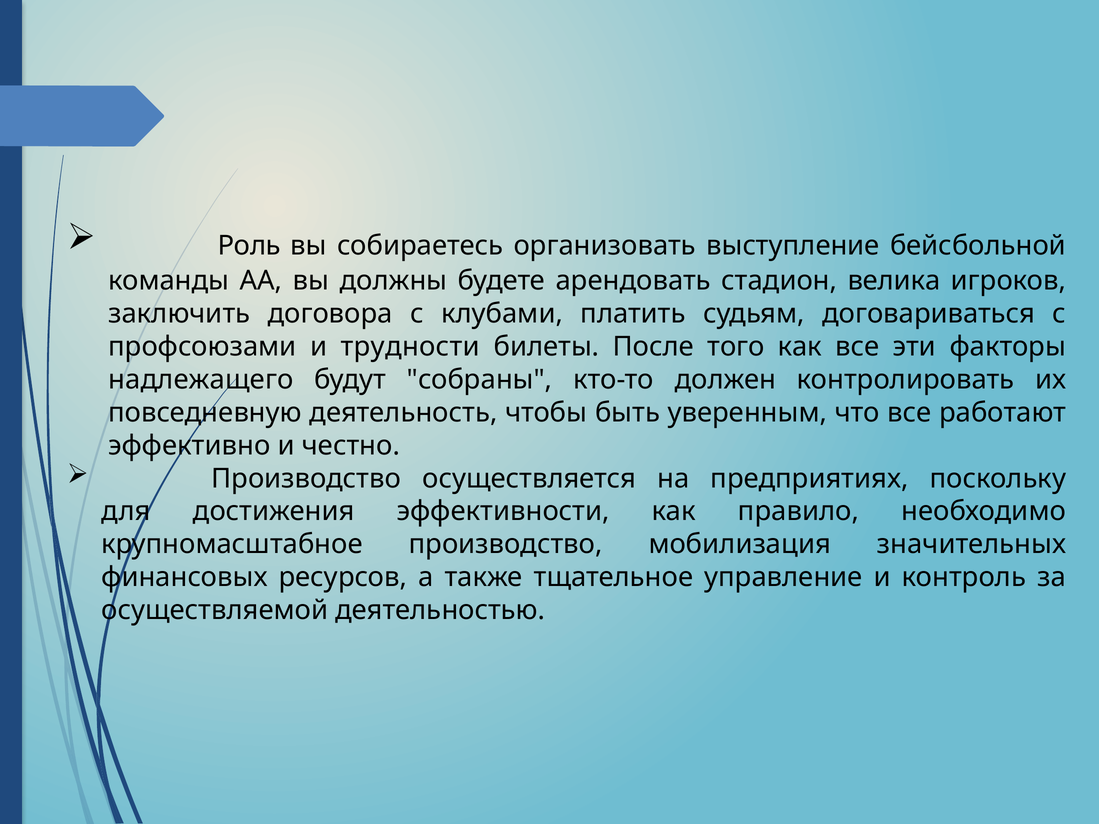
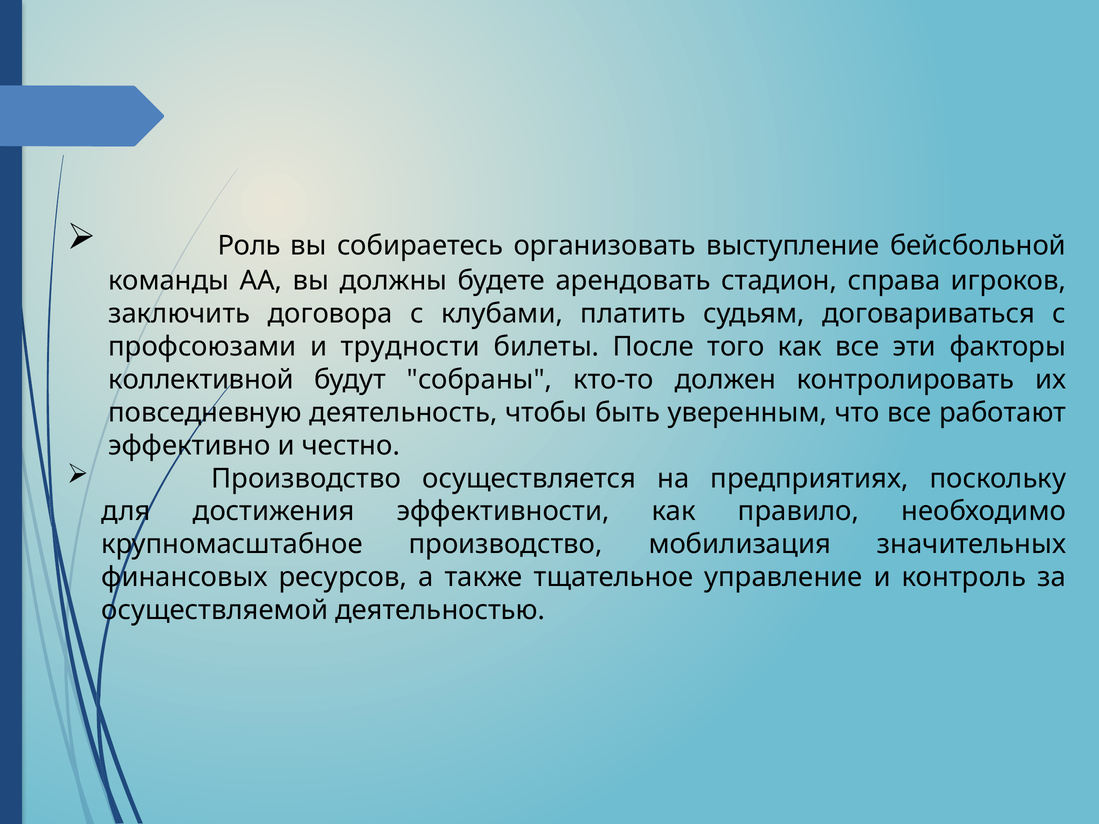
велика: велика -> справа
надлежащего: надлежащего -> коллективной
